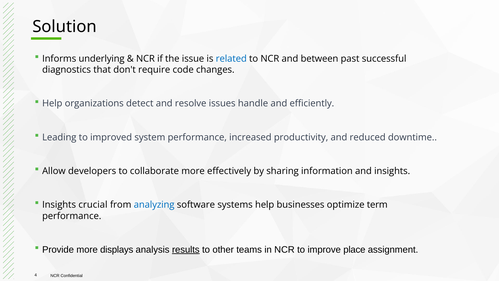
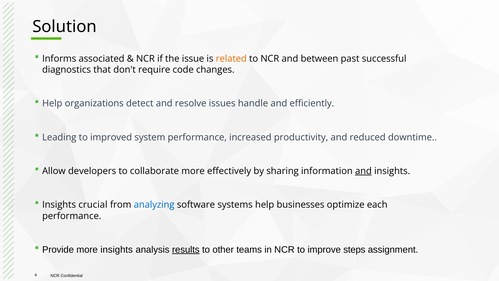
underlying: underlying -> associated
related colour: blue -> orange
and at (363, 171) underline: none -> present
term: term -> each
more displays: displays -> insights
place: place -> steps
